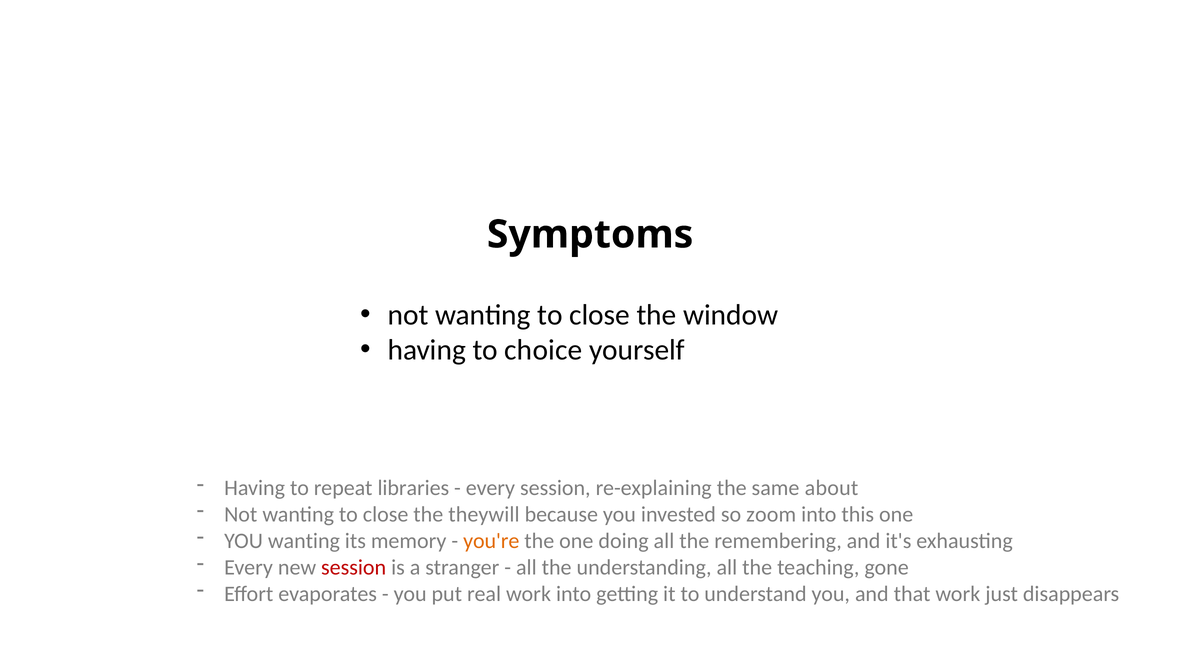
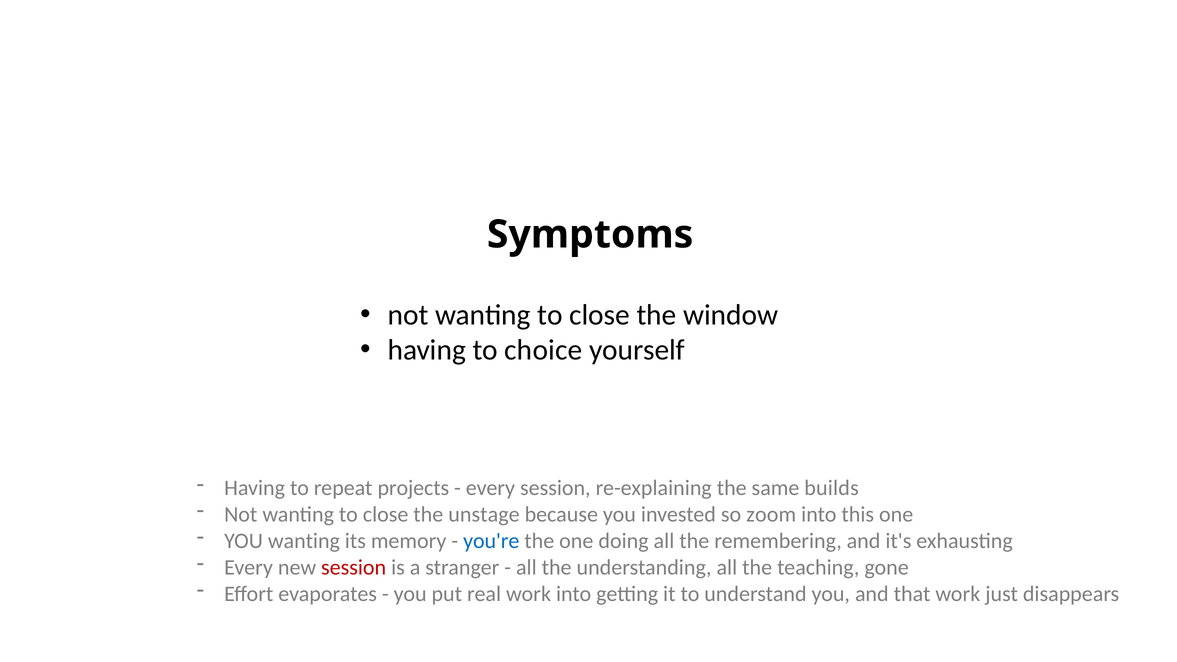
libraries: libraries -> projects
about: about -> builds
theywill: theywill -> unstage
you're colour: orange -> blue
